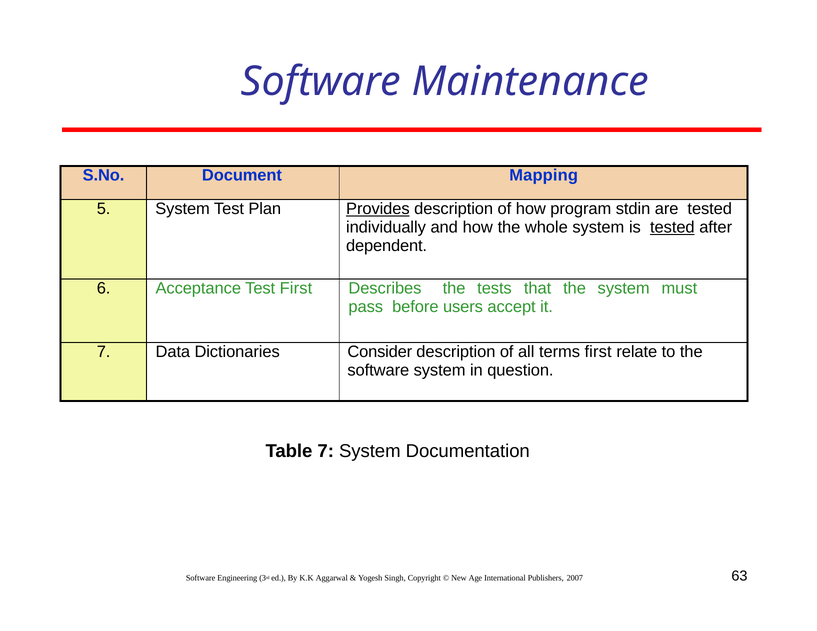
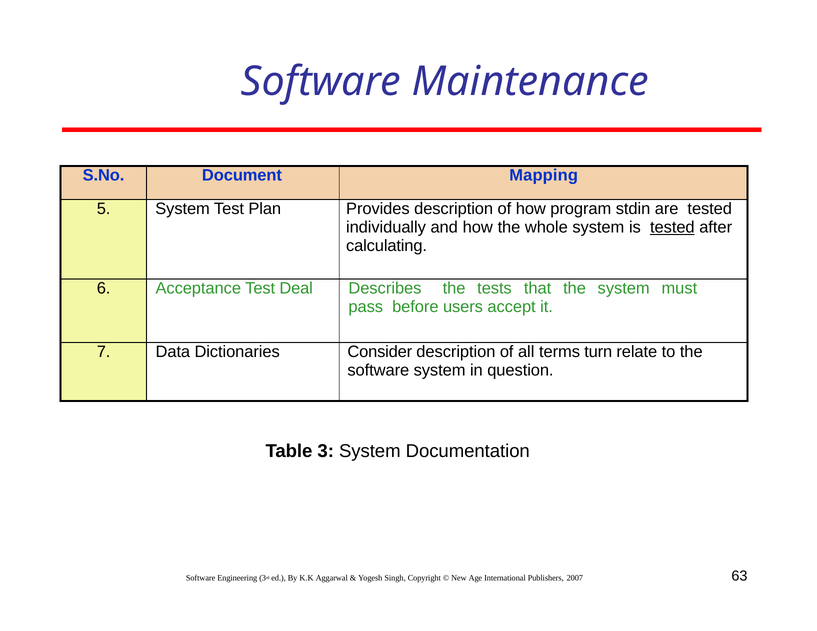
Provides underline: present -> none
dependent: dependent -> calculating
Test First: First -> Deal
terms first: first -> turn
Table 7: 7 -> 3
